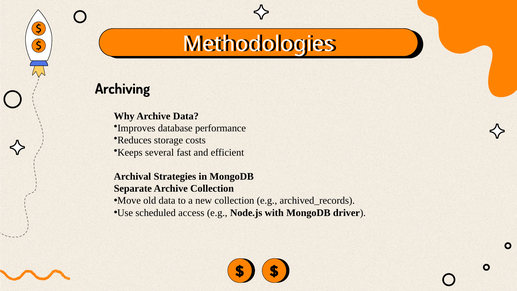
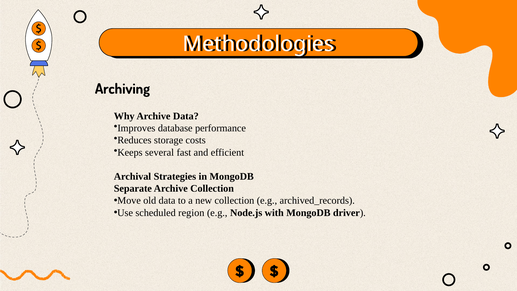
access: access -> region
